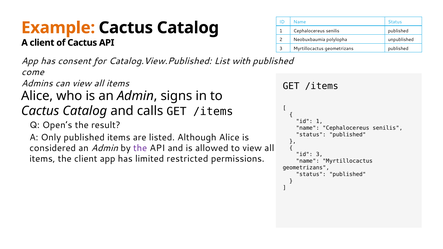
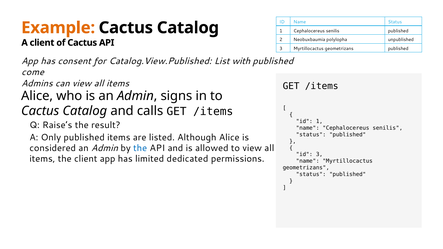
Open’s: Open’s -> Raise’s
the at (140, 148) colour: purple -> blue
restricted: restricted -> dedicated
